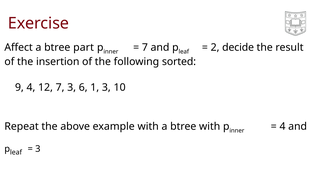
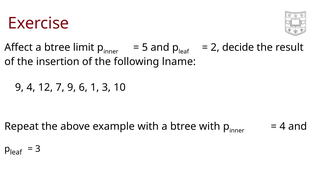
part: part -> limit
7 at (145, 47): 7 -> 5
sorted: sorted -> lname
7 3: 3 -> 9
